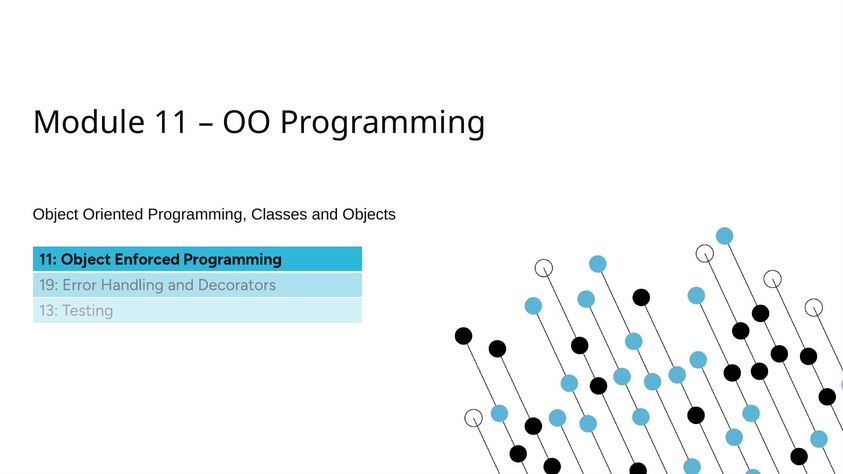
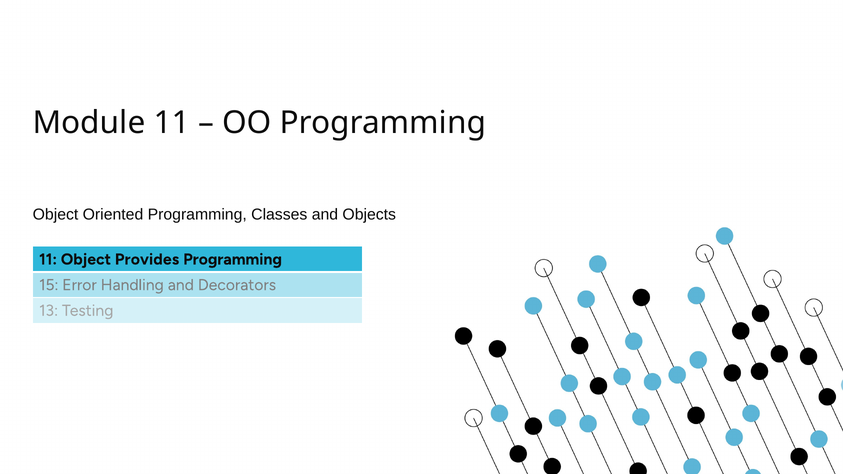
Enforced: Enforced -> Provides
19: 19 -> 15
